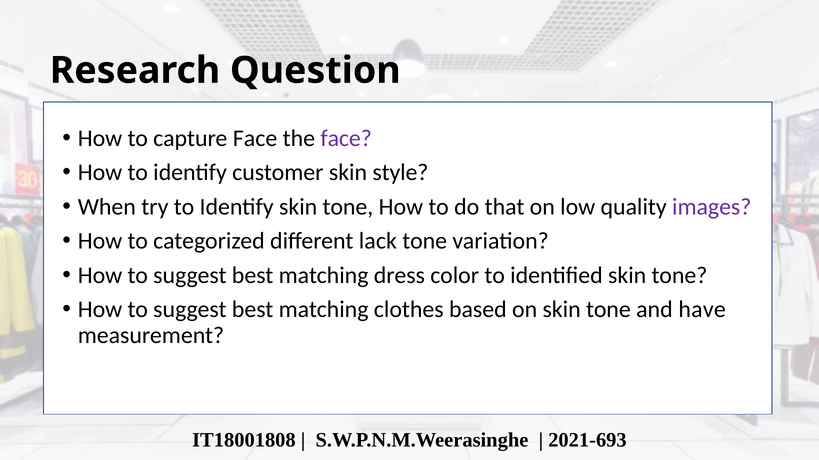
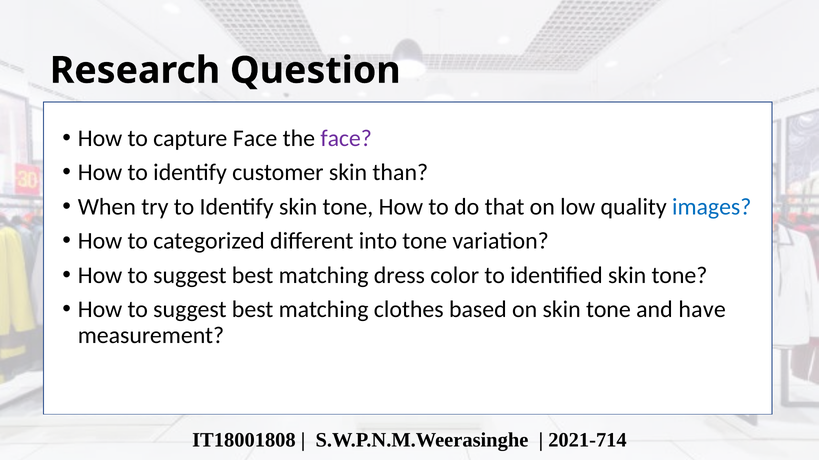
style: style -> than
images colour: purple -> blue
lack: lack -> into
2021-693: 2021-693 -> 2021-714
